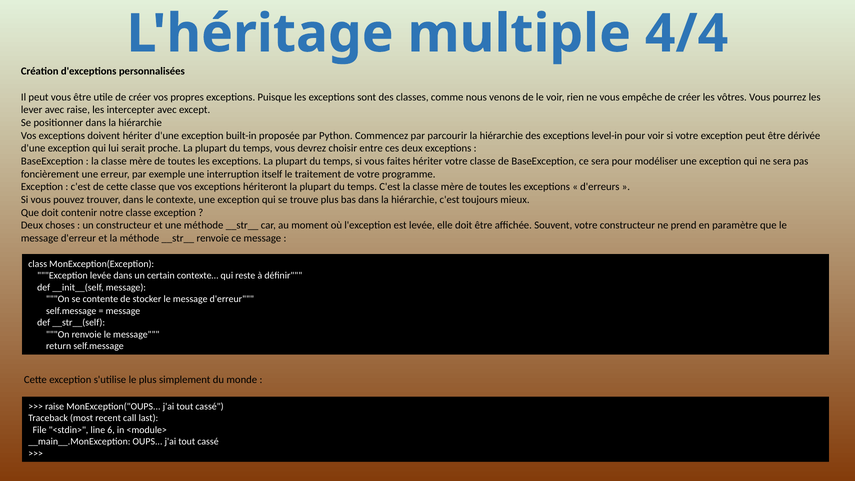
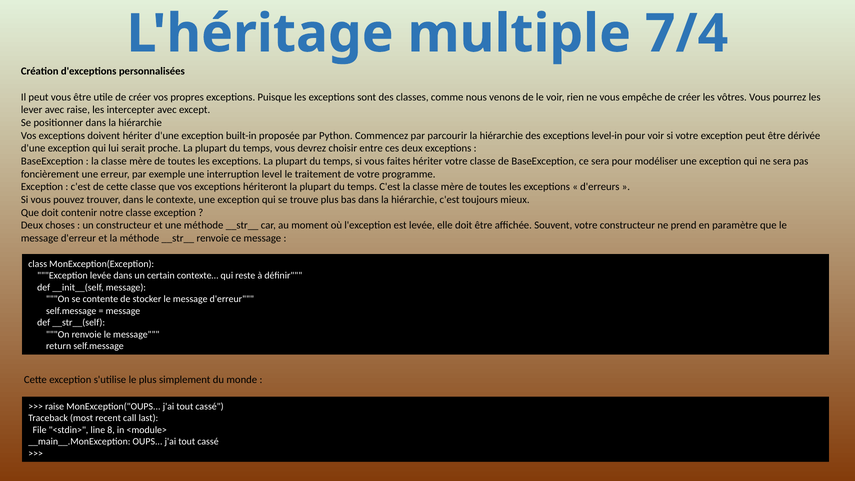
4/4: 4/4 -> 7/4
itself: itself -> level
6: 6 -> 8
